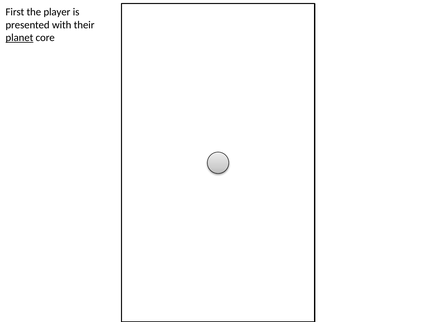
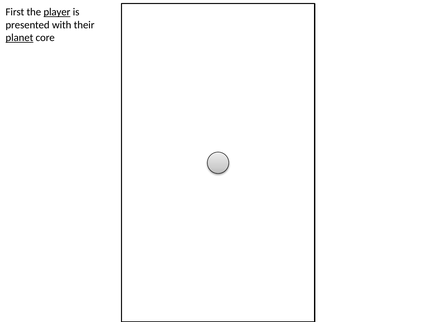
player underline: none -> present
